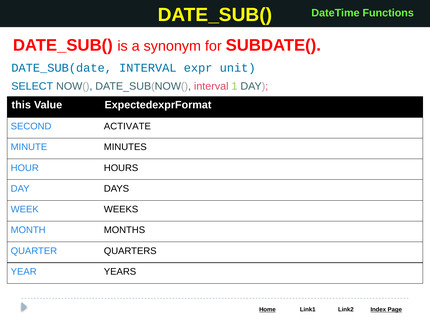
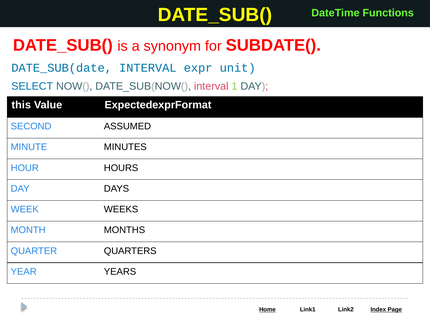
ACTIVATE: ACTIVATE -> ASSUMED
